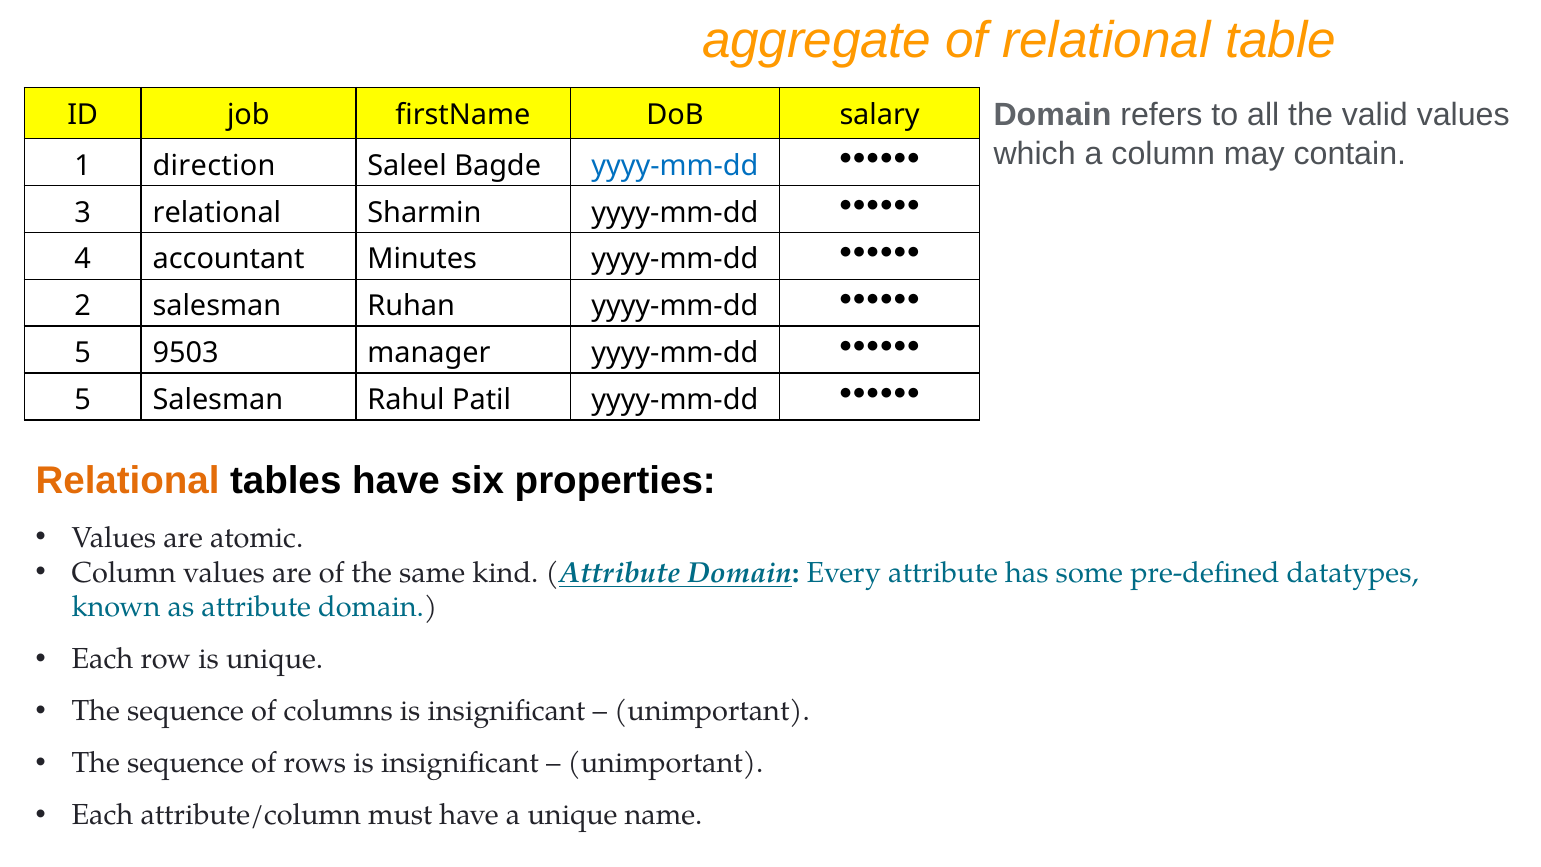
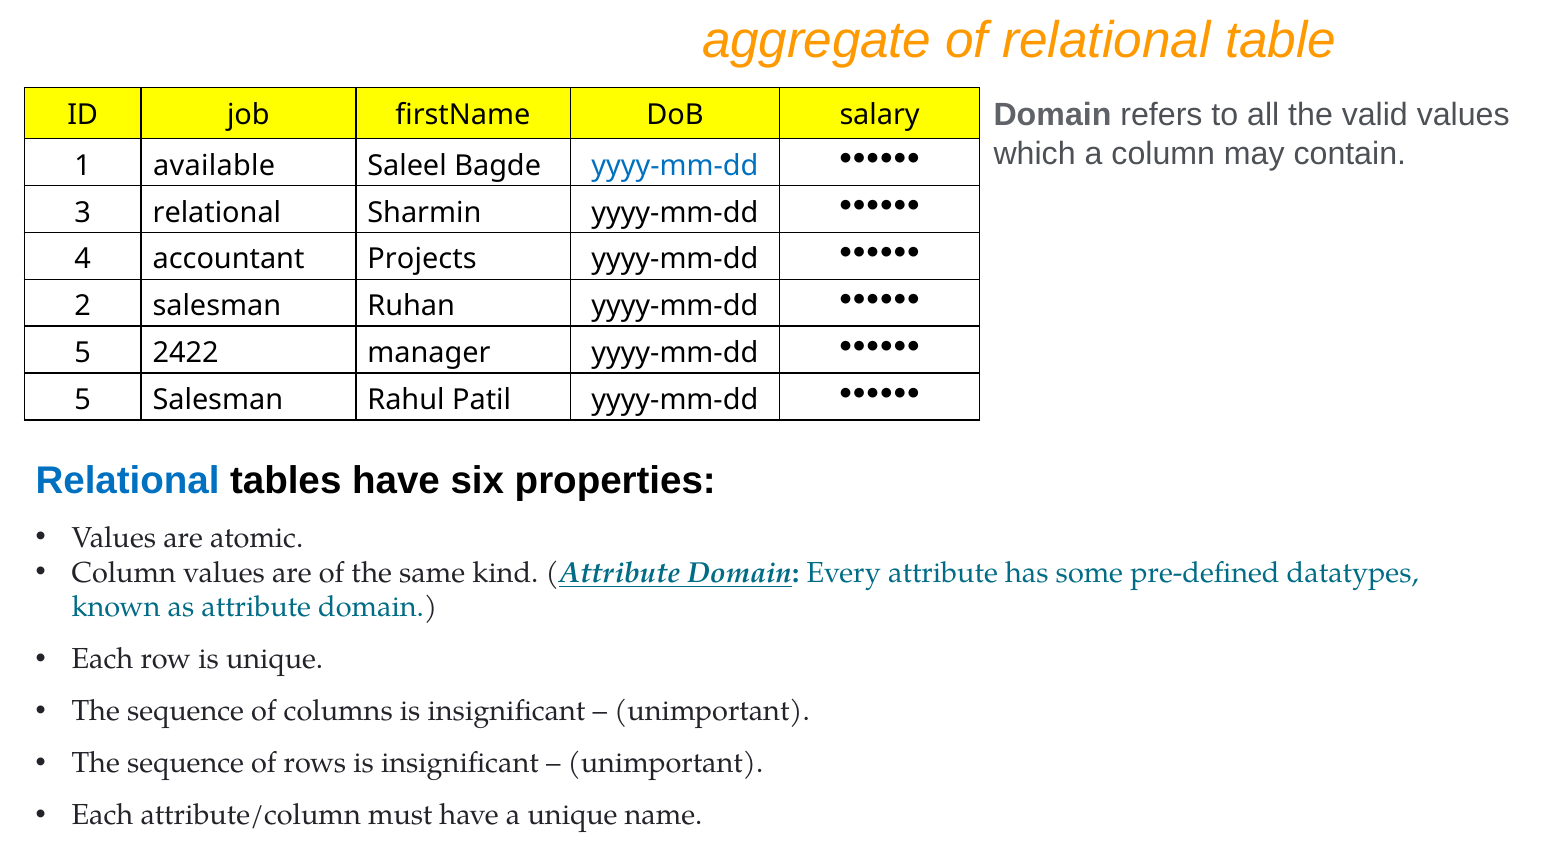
direction: direction -> available
Minutes: Minutes -> Projects
9503: 9503 -> 2422
Relational at (127, 481) colour: orange -> blue
